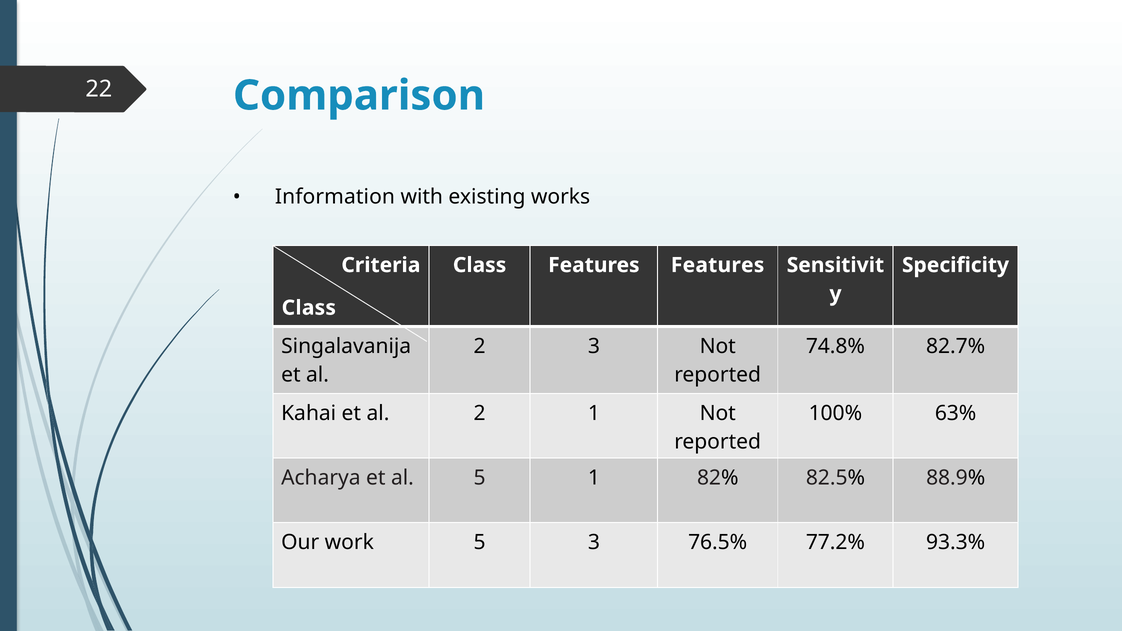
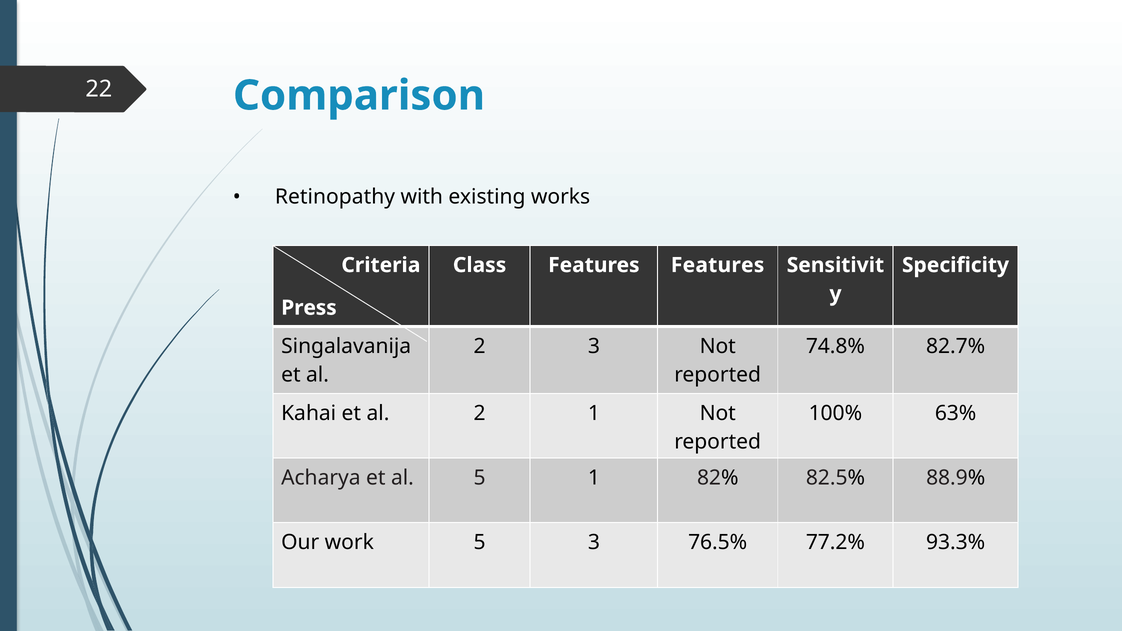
Information: Information -> Retinopathy
Class at (309, 308): Class -> Press
